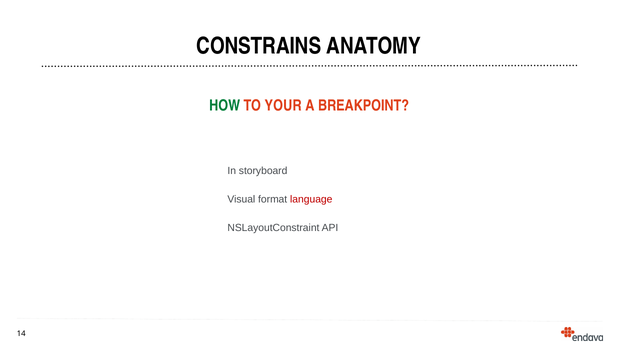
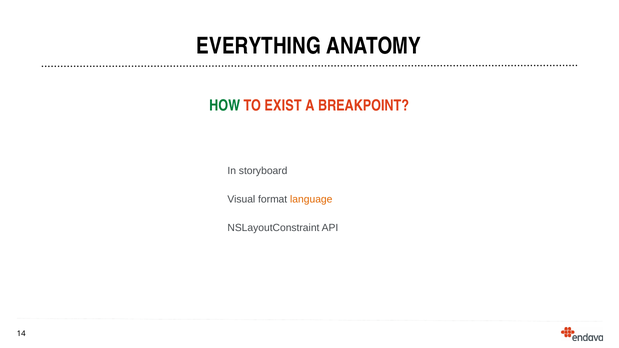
CONSTRAINS: CONSTRAINS -> EVERYTHING
YOUR: YOUR -> EXIST
language colour: red -> orange
